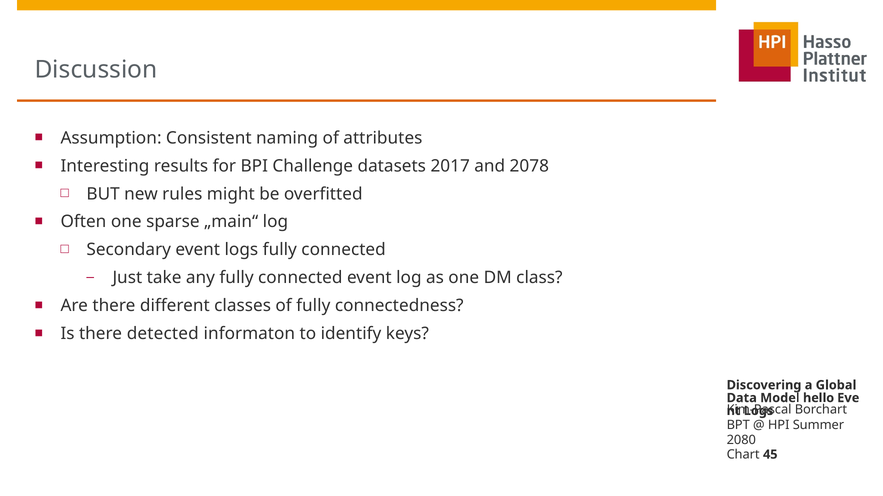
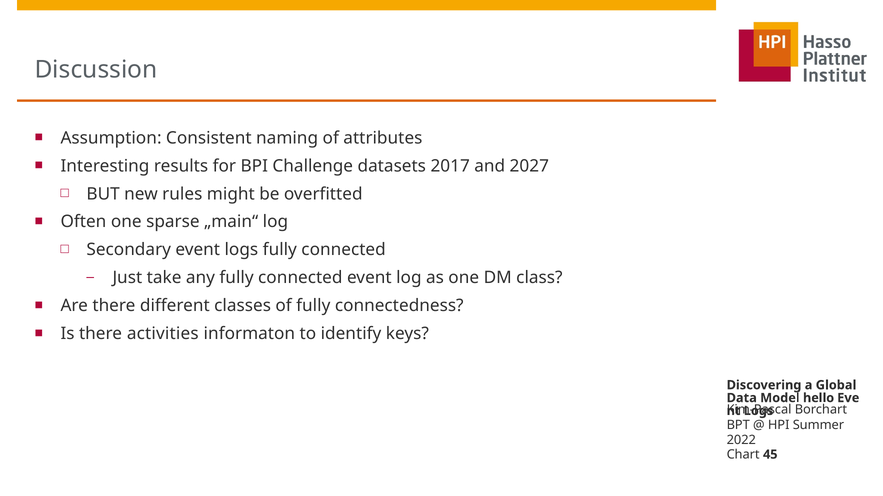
2078: 2078 -> 2027
detected: detected -> activities
2080: 2080 -> 2022
